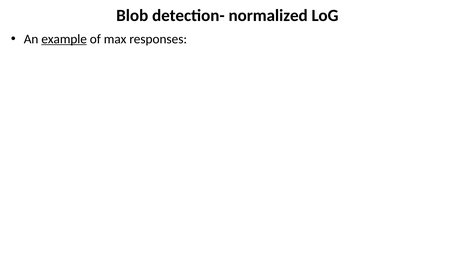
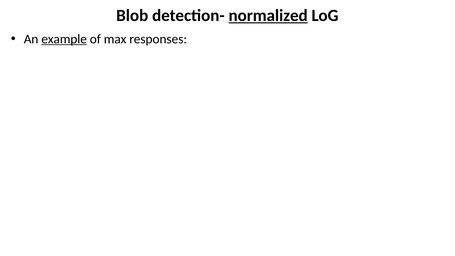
normalized underline: none -> present
